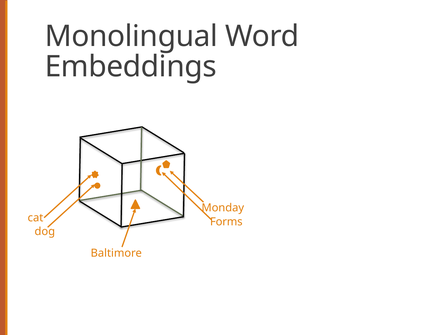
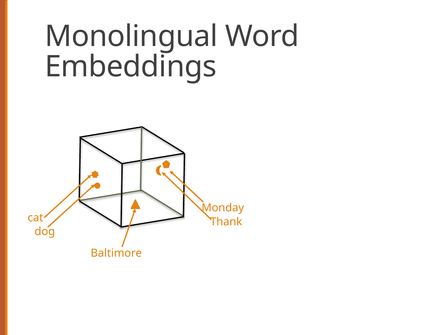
Forms: Forms -> Thank
